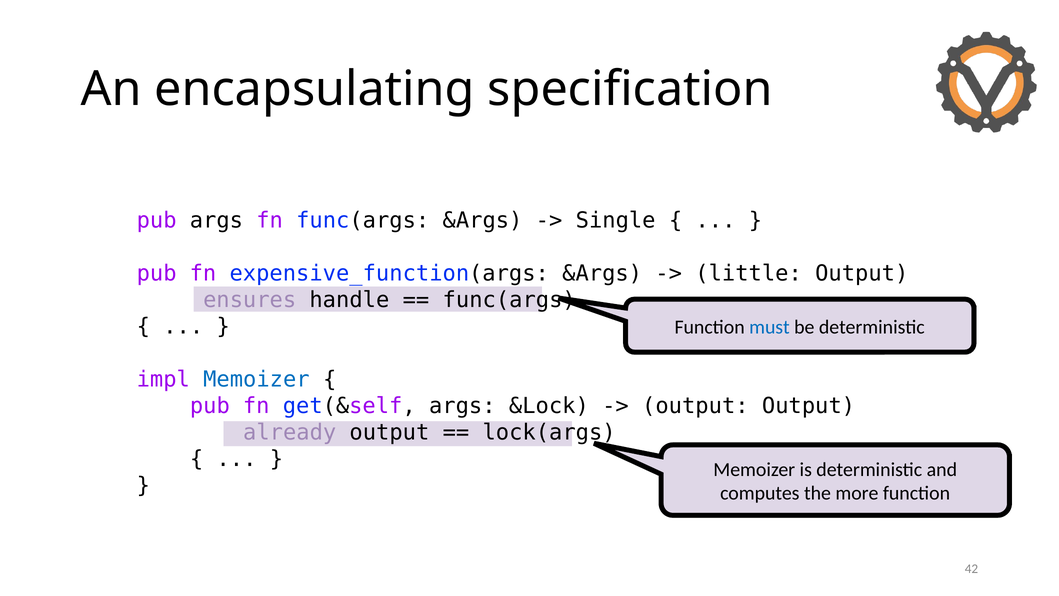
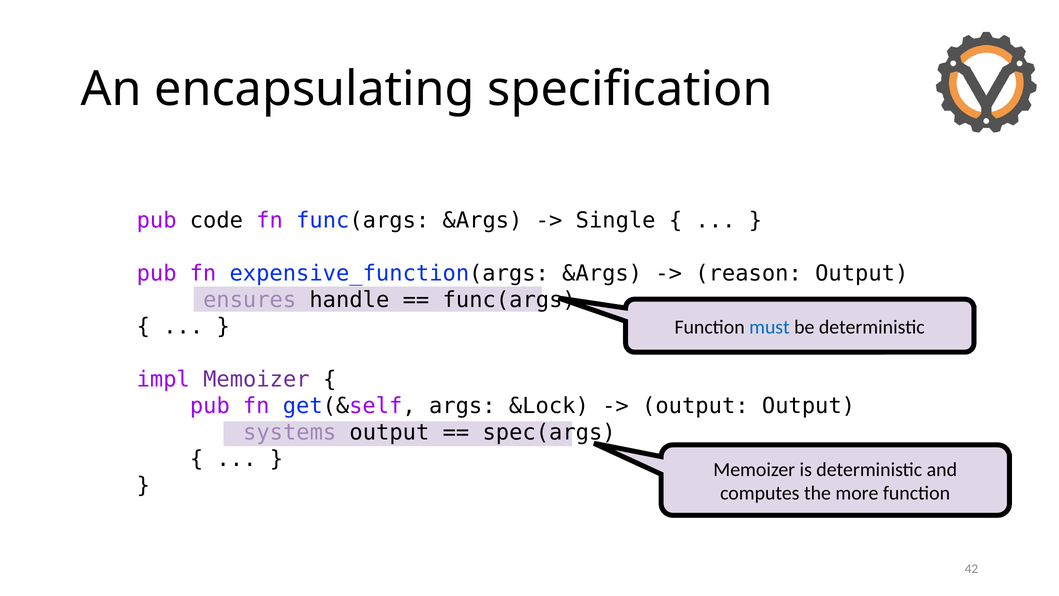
pub args: args -> code
little: little -> reason
Memoizer at (256, 379) colour: blue -> purple
already: already -> systems
lock(args: lock(args -> spec(args
